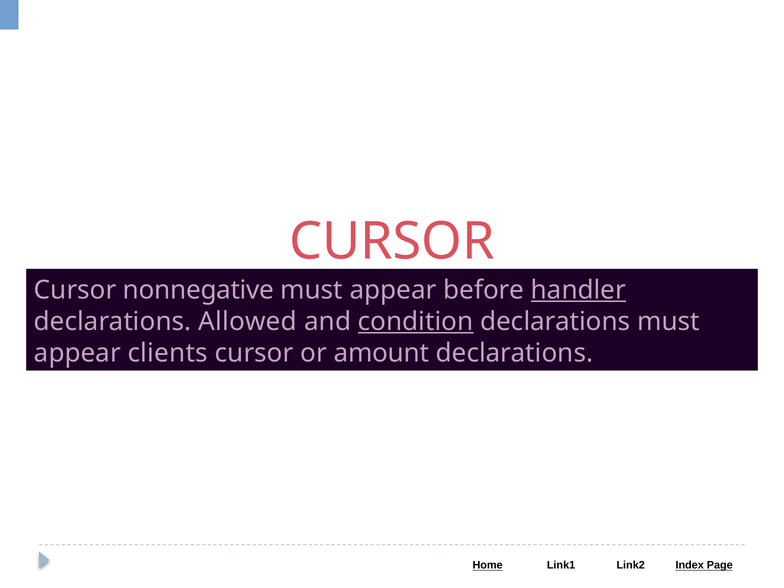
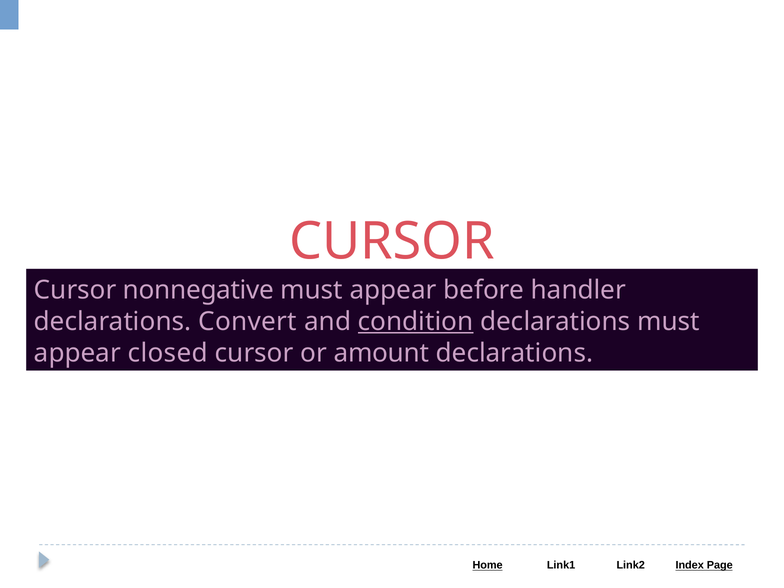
handler underline: present -> none
Allowed: Allowed -> Convert
clients: clients -> closed
